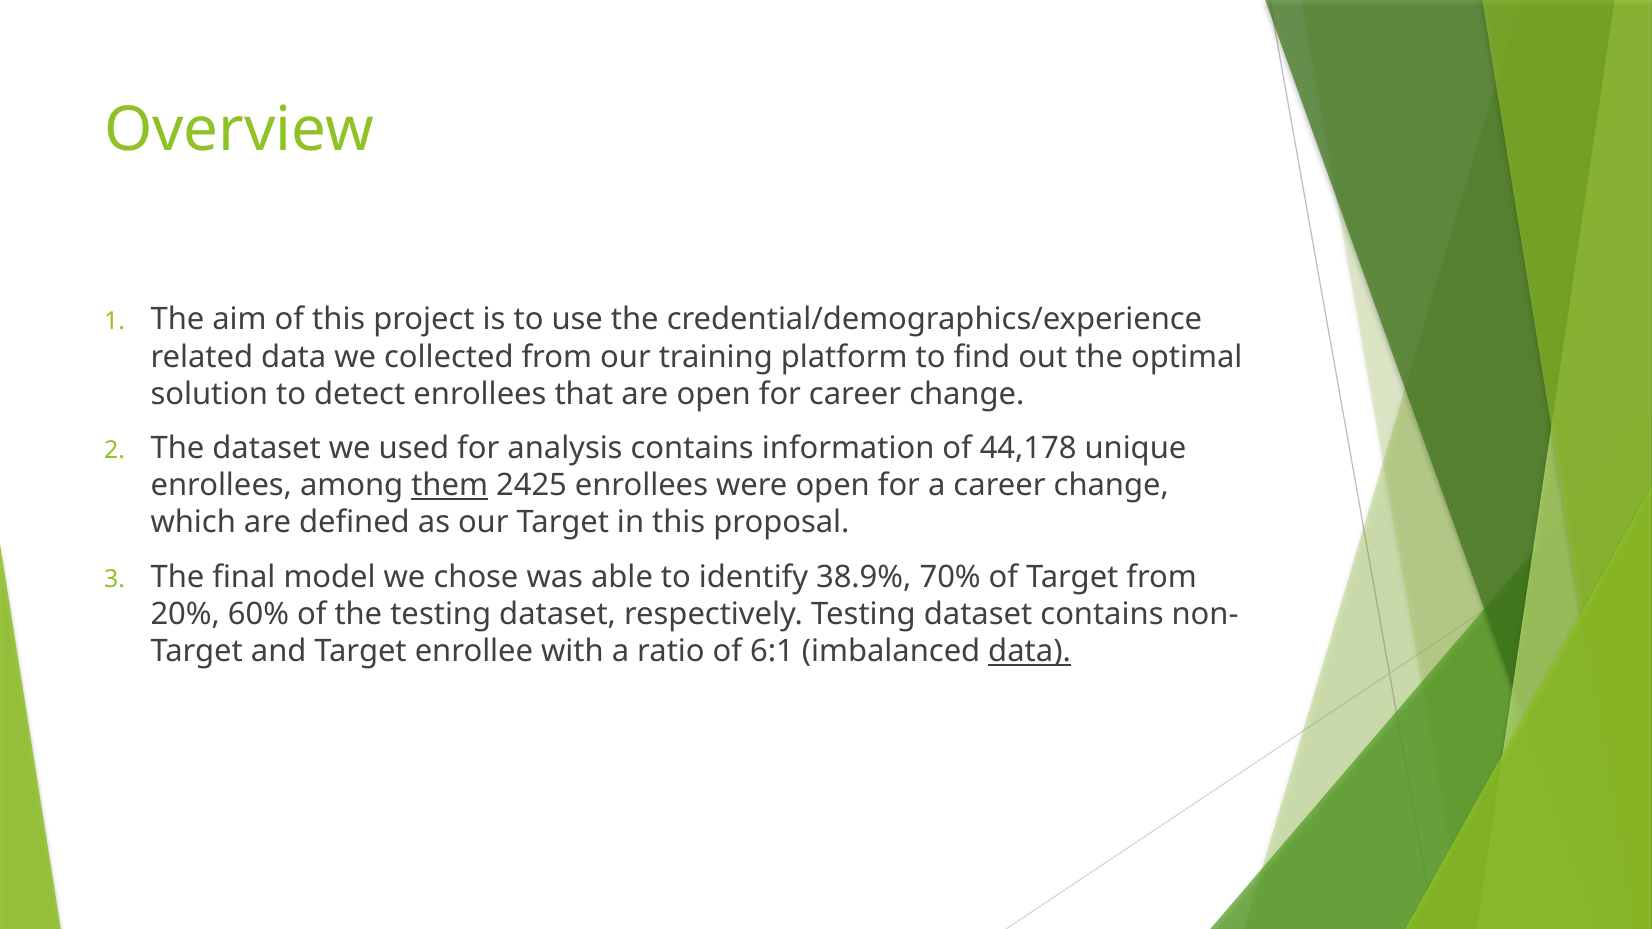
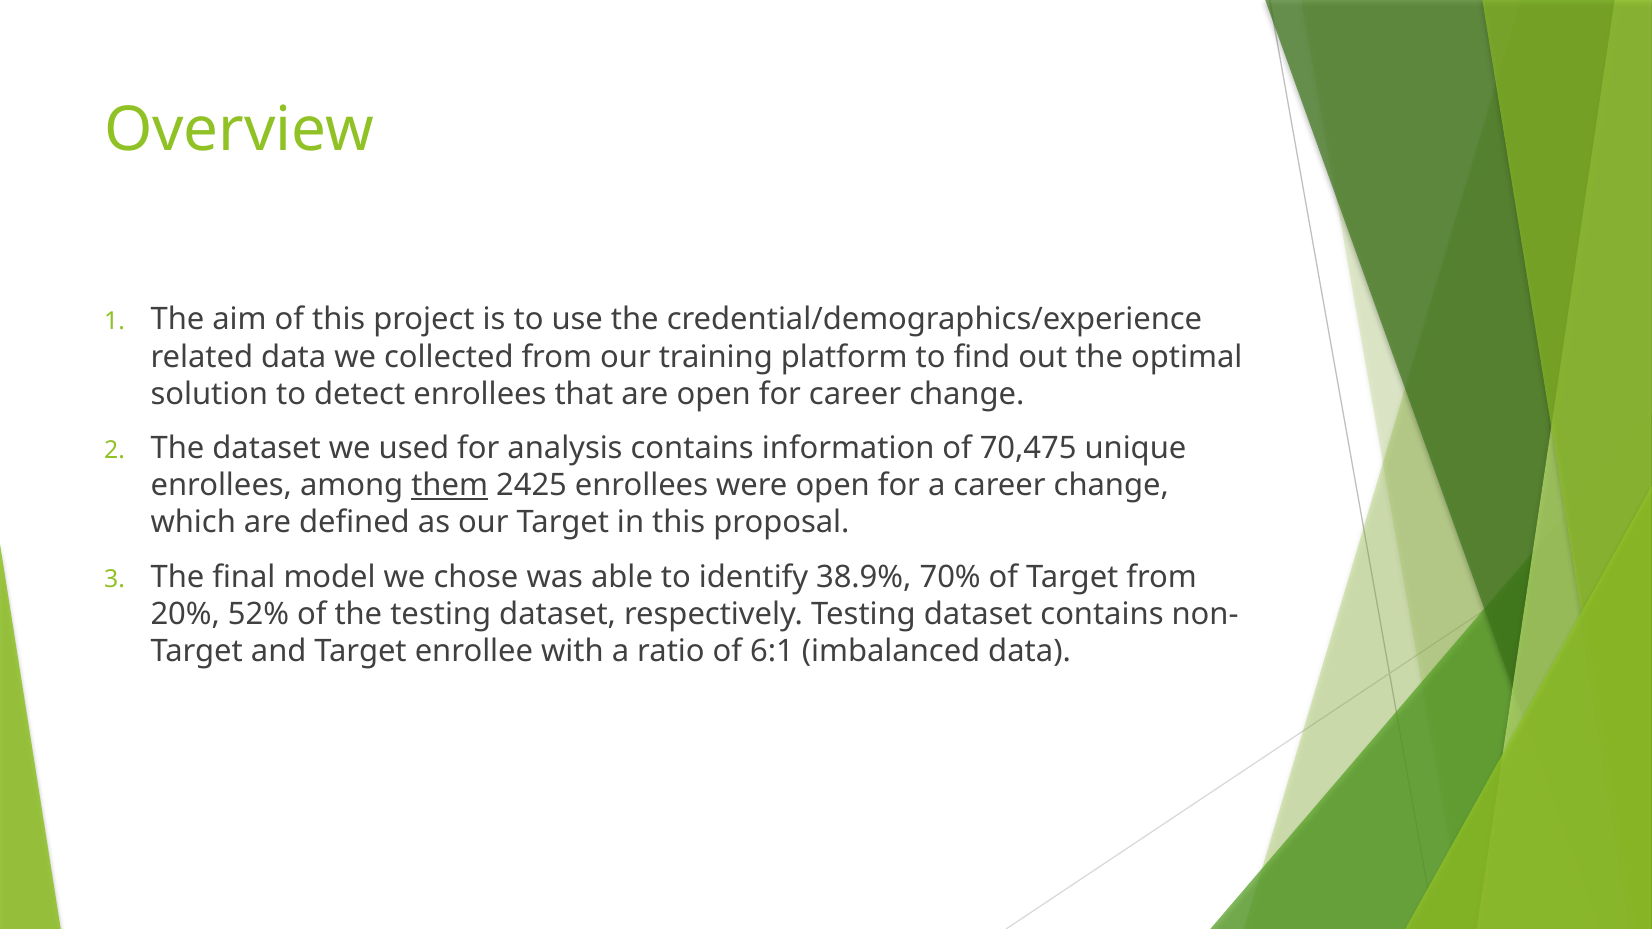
44,178: 44,178 -> 70,475
60%: 60% -> 52%
data at (1030, 652) underline: present -> none
